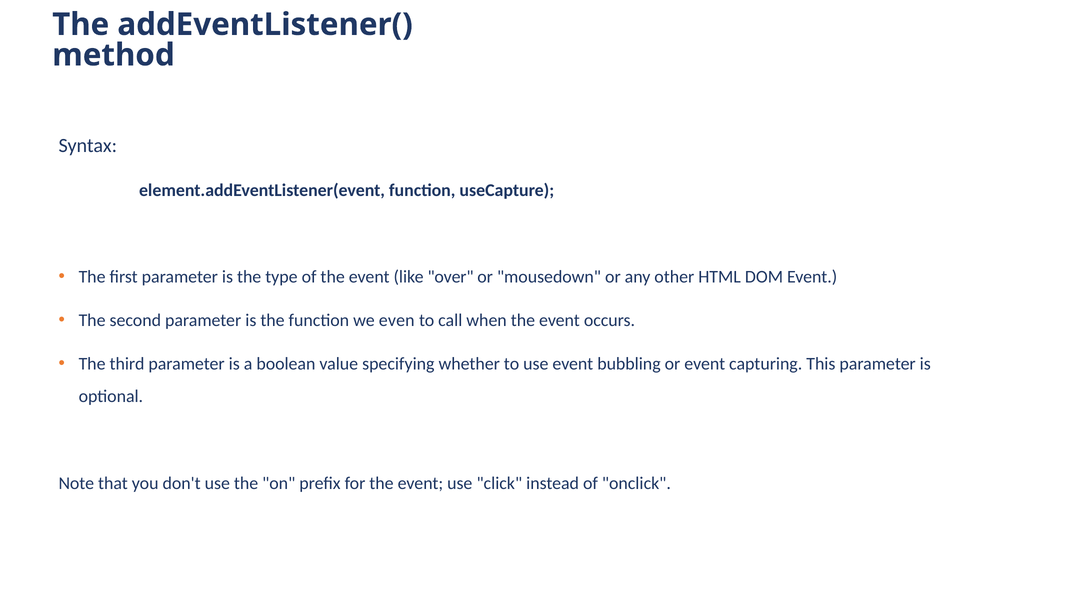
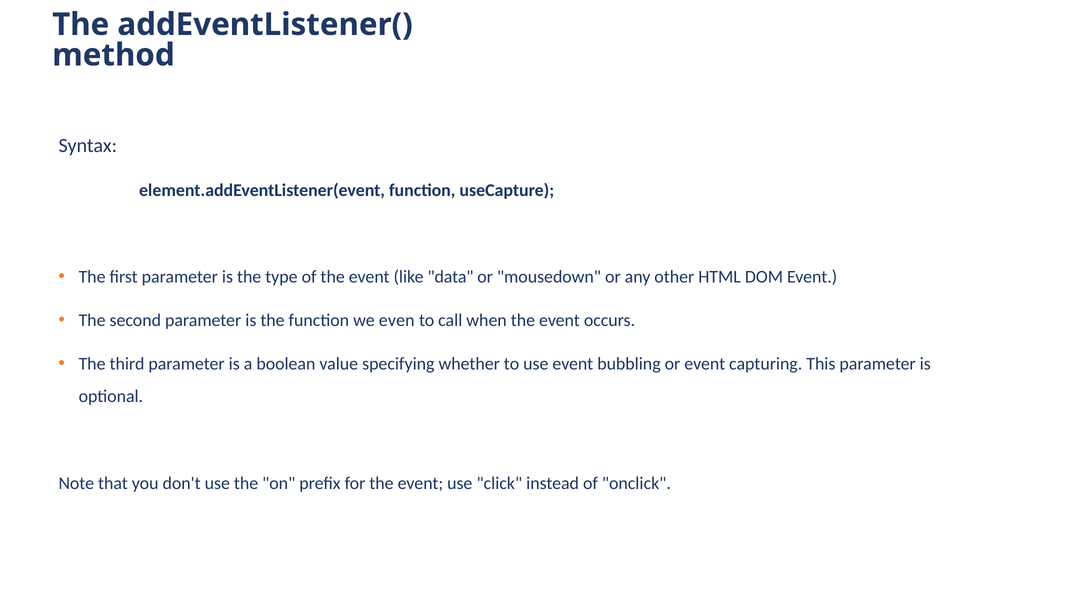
over: over -> data
